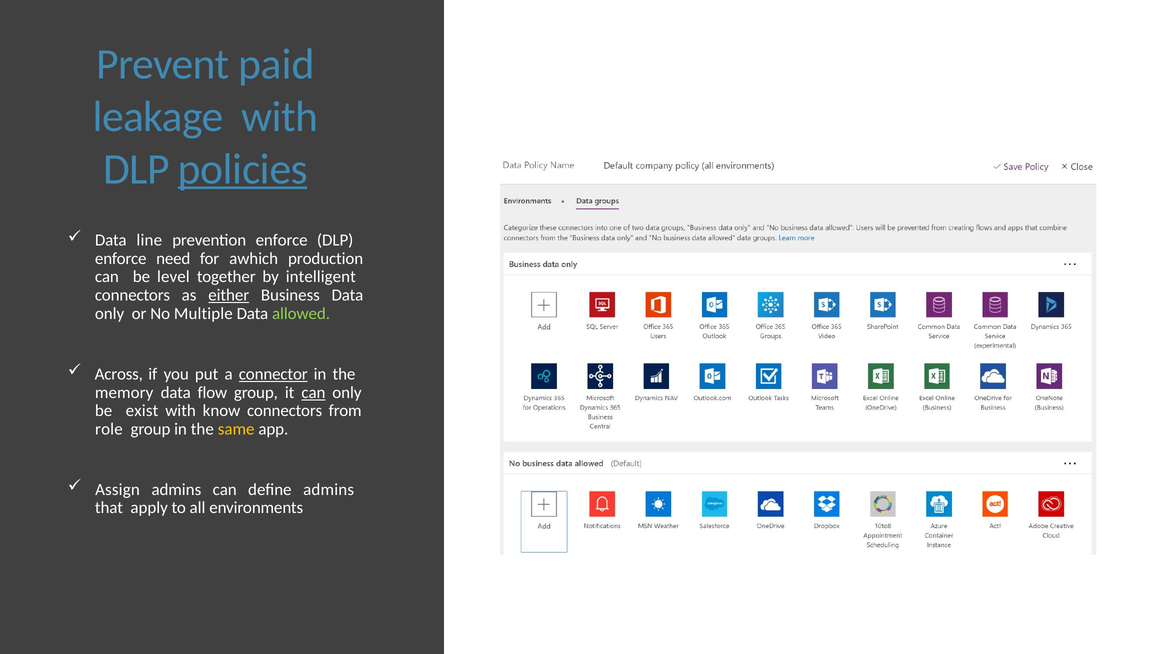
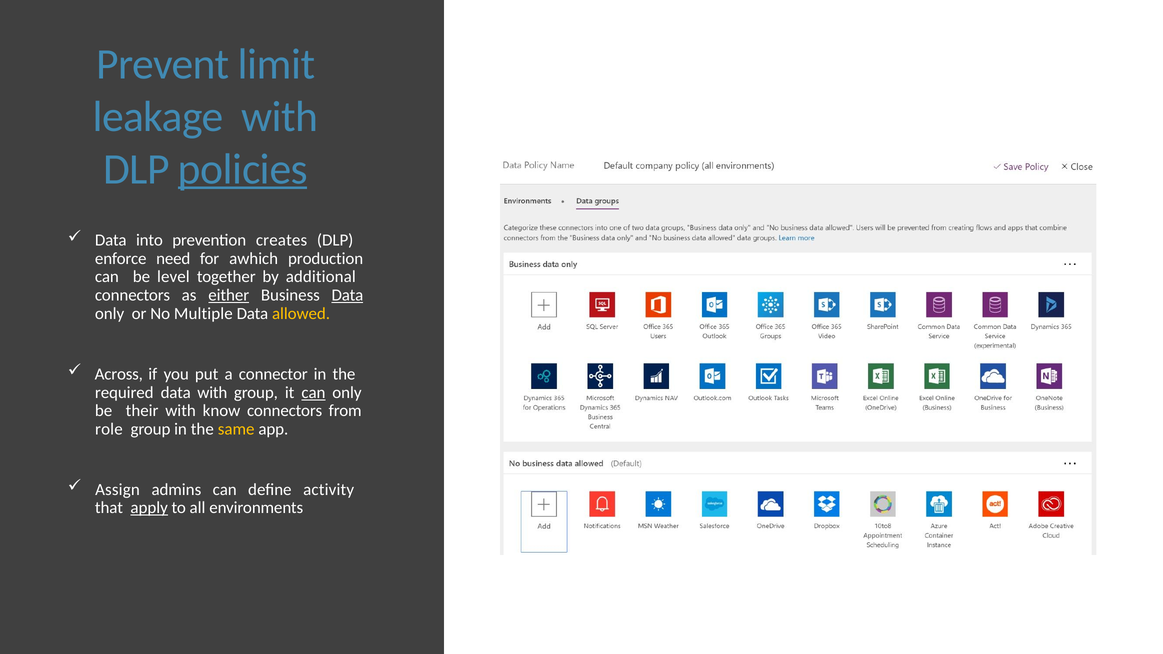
paid: paid -> limit
line: line -> into
prevention enforce: enforce -> creates
intelligent: intelligent -> additional
Data at (347, 295) underline: none -> present
allowed colour: light green -> yellow
connector underline: present -> none
memory: memory -> required
data flow: flow -> with
exist: exist -> their
define admins: admins -> activity
apply underline: none -> present
